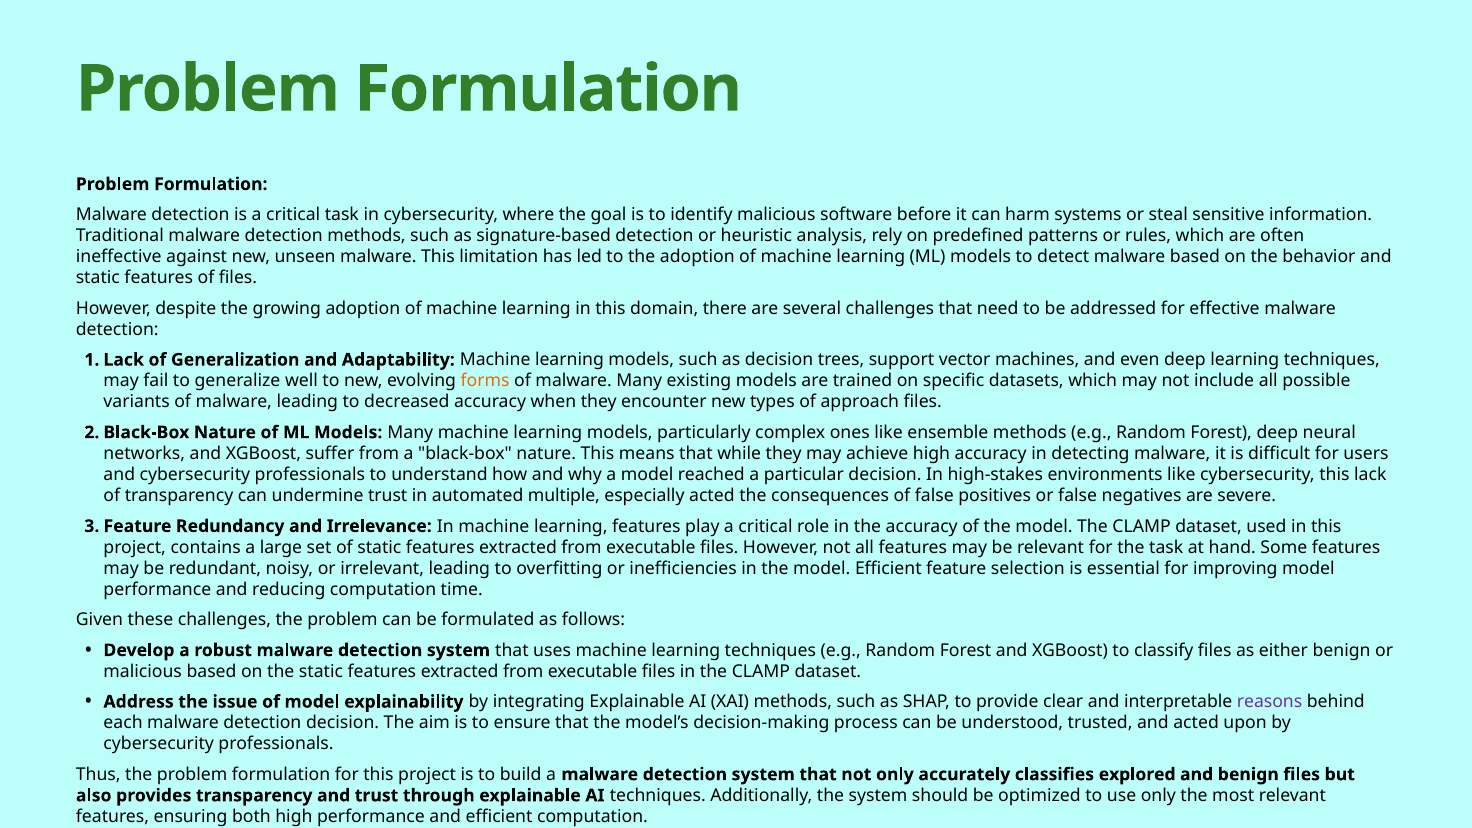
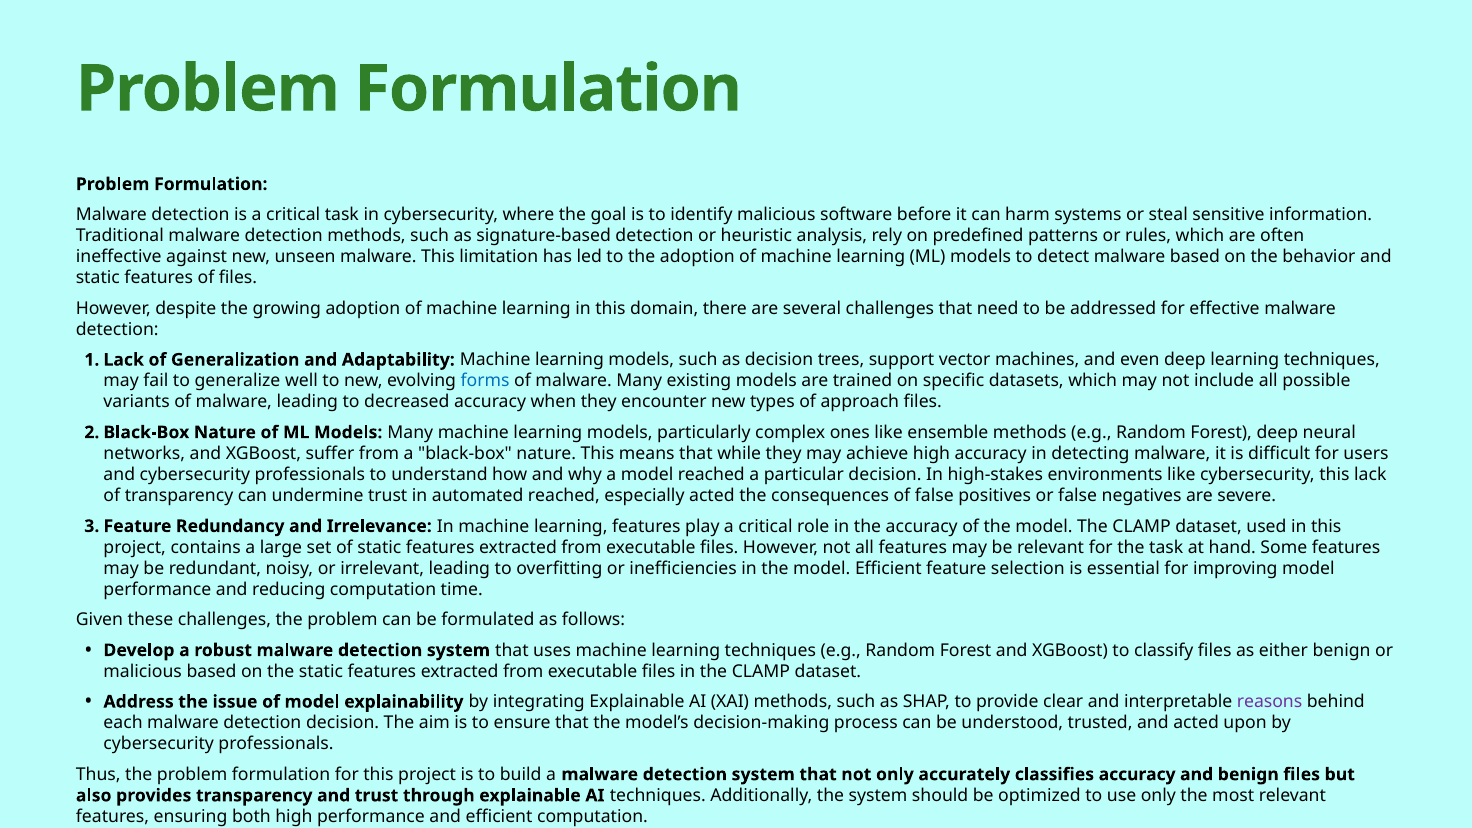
forms colour: orange -> blue
automated multiple: multiple -> reached
classifies explored: explored -> accuracy
